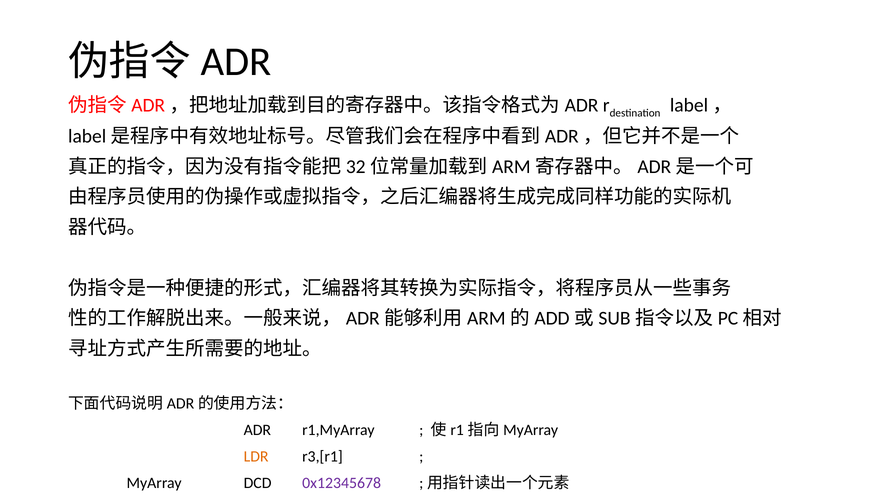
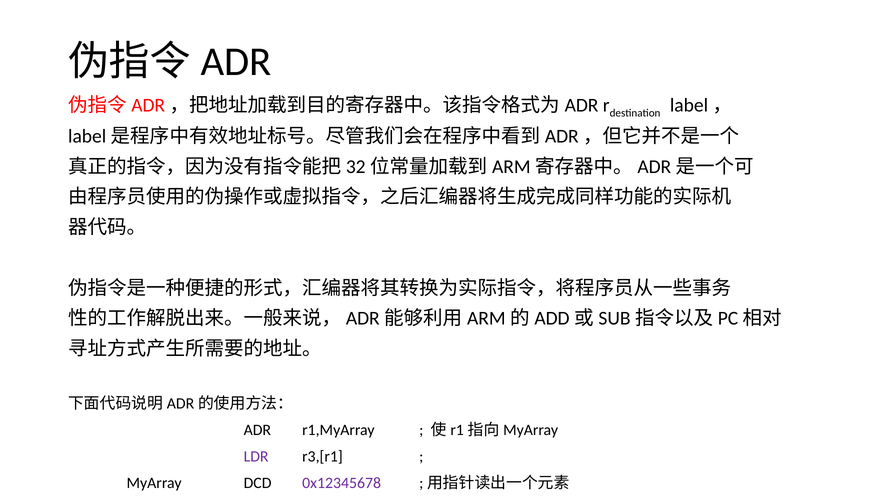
LDR colour: orange -> purple
